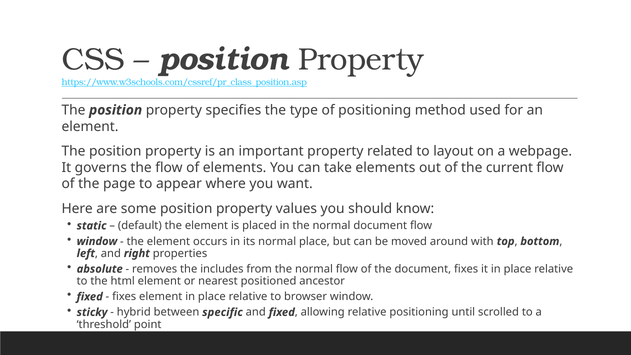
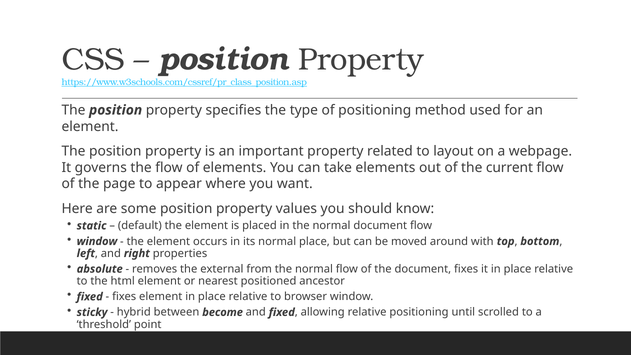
includes: includes -> external
specific: specific -> become
